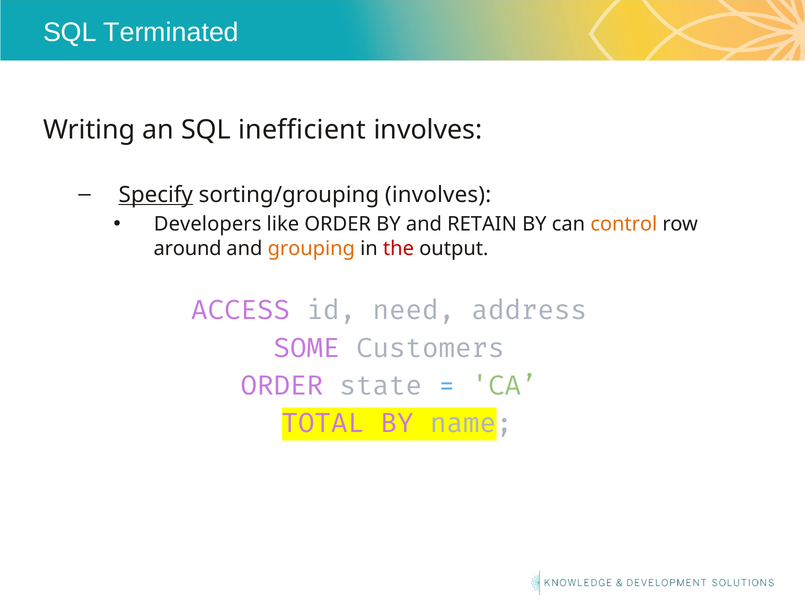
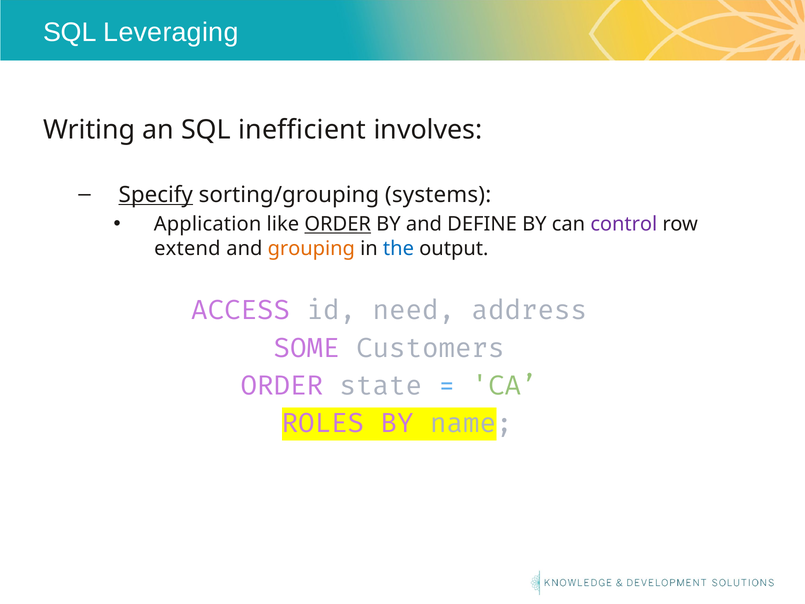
Terminated: Terminated -> Leveraging
sorting/grouping involves: involves -> systems
Developers: Developers -> Application
ORDER at (338, 224) underline: none -> present
RETAIN: RETAIN -> DEFINE
control colour: orange -> purple
around: around -> extend
the colour: red -> blue
TOTAL: TOTAL -> ROLES
